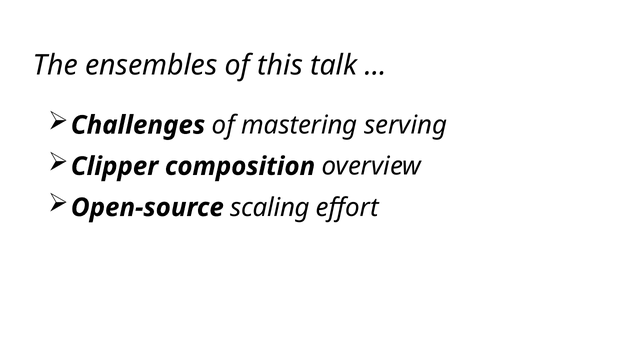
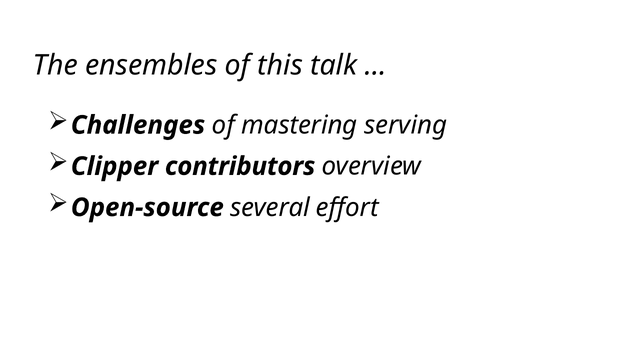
composition: composition -> contributors
scaling: scaling -> several
